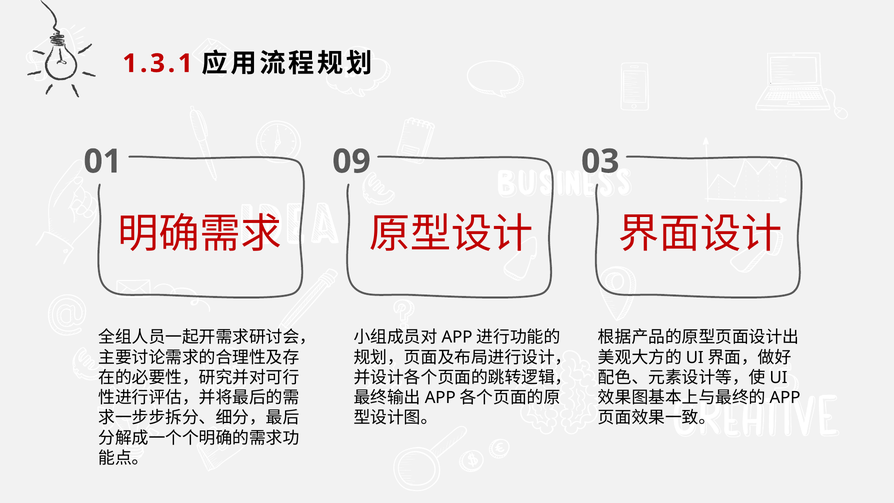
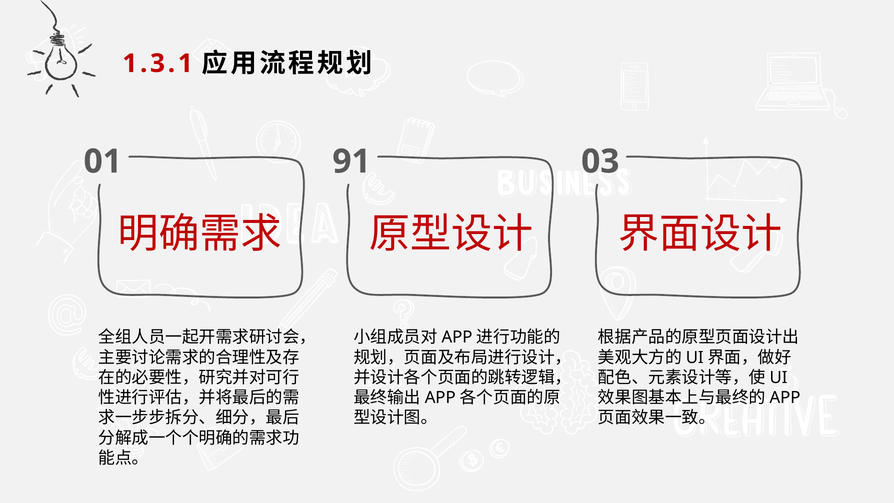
09: 09 -> 91
